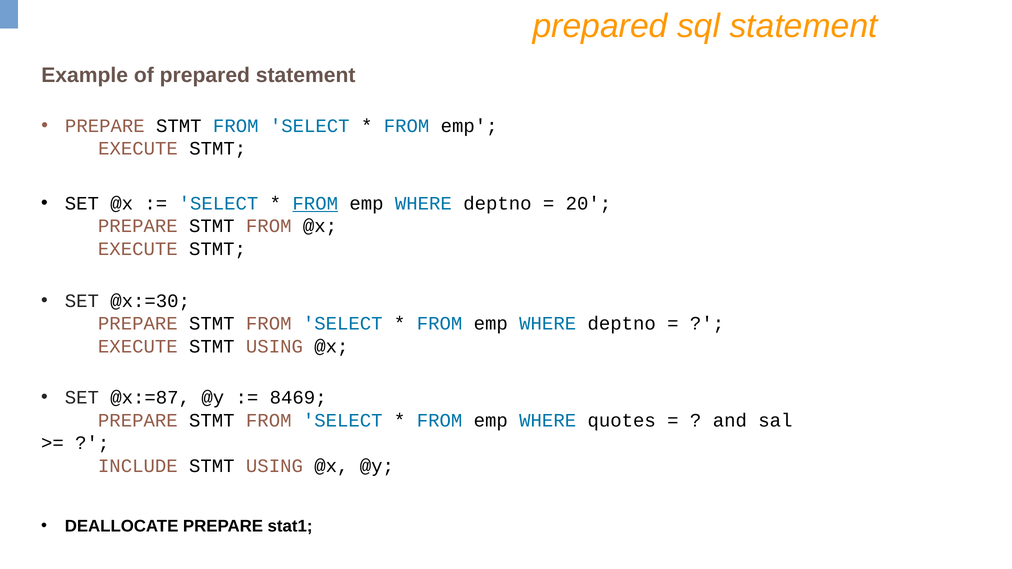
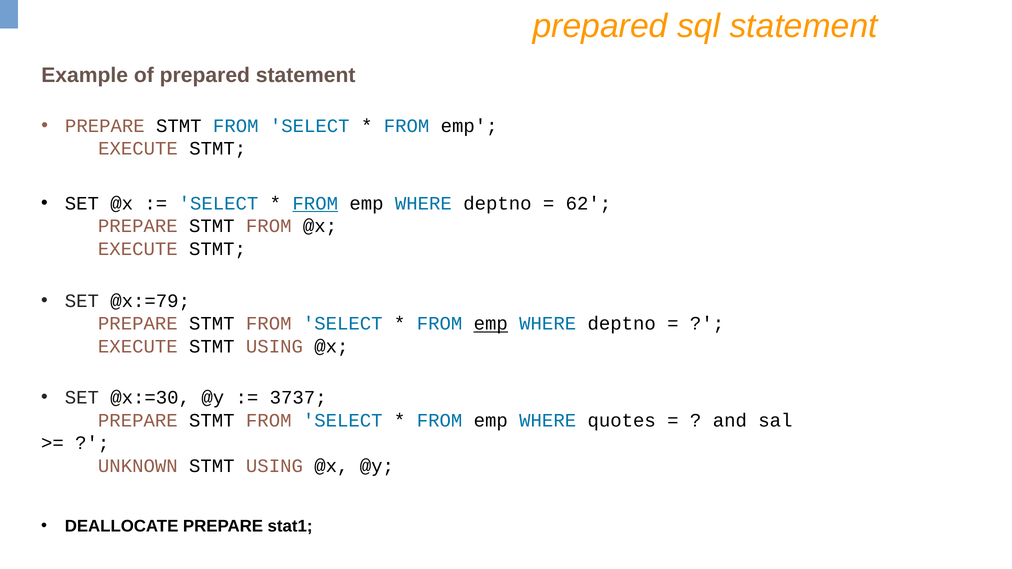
20: 20 -> 62
@x:=30: @x:=30 -> @x:=79
emp at (491, 324) underline: none -> present
@x:=87: @x:=87 -> @x:=30
8469: 8469 -> 3737
INCLUDE: INCLUDE -> UNKNOWN
